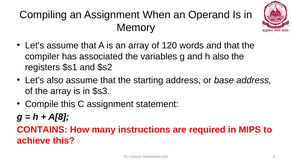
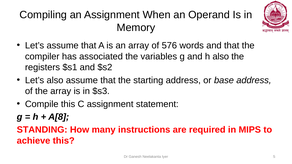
120: 120 -> 576
CONTAINS: CONTAINS -> STANDING
